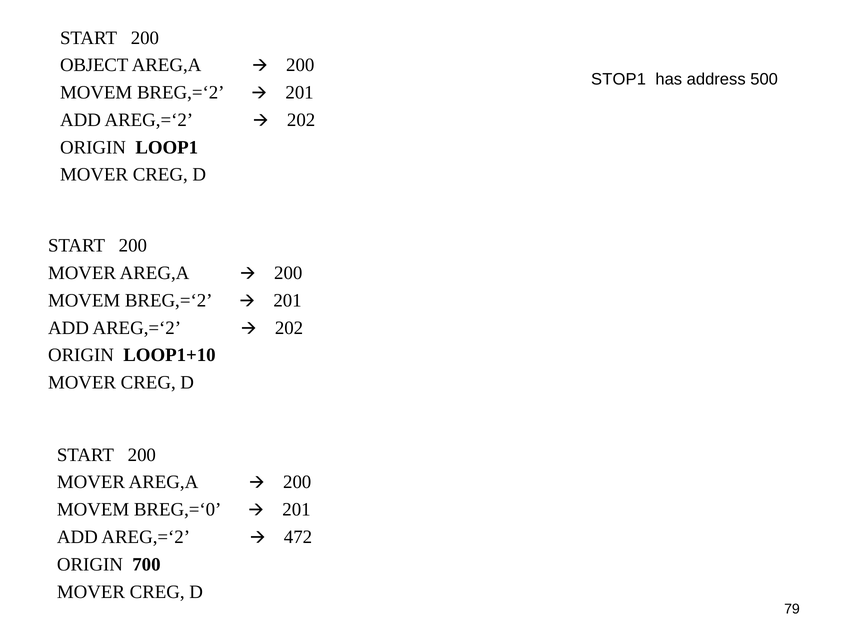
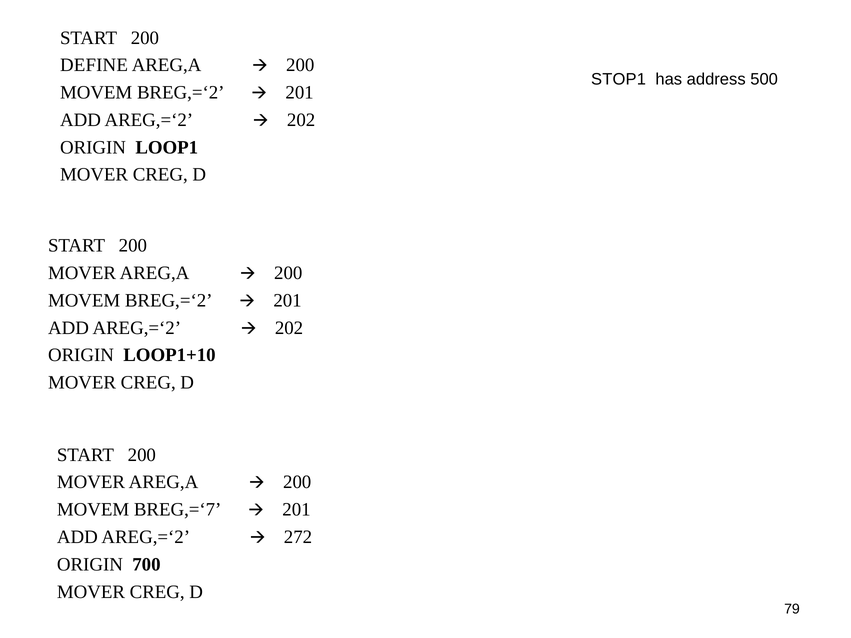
OBJECT: OBJECT -> DEFINE
BREG,=‘0: BREG,=‘0 -> BREG,=‘7
472: 472 -> 272
